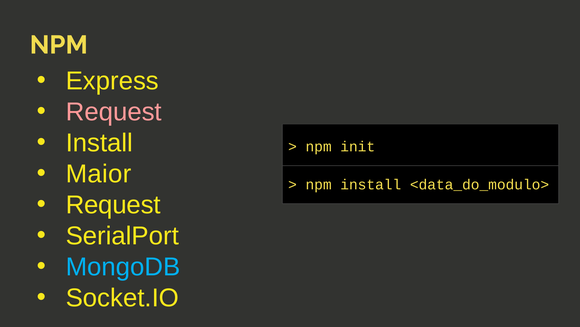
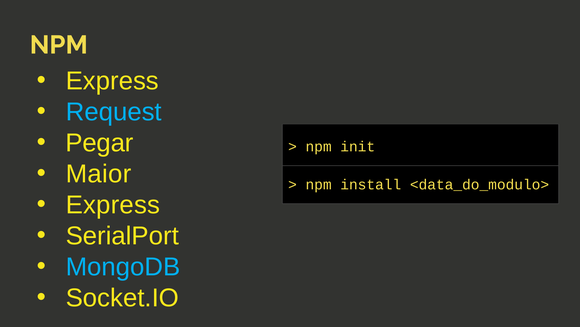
Request at (114, 112) colour: pink -> light blue
Install at (99, 143): Install -> Pegar
Request at (113, 205): Request -> Express
